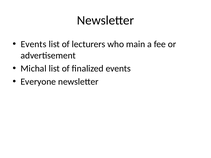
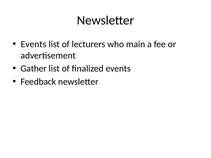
Michal: Michal -> Gather
Everyone: Everyone -> Feedback
